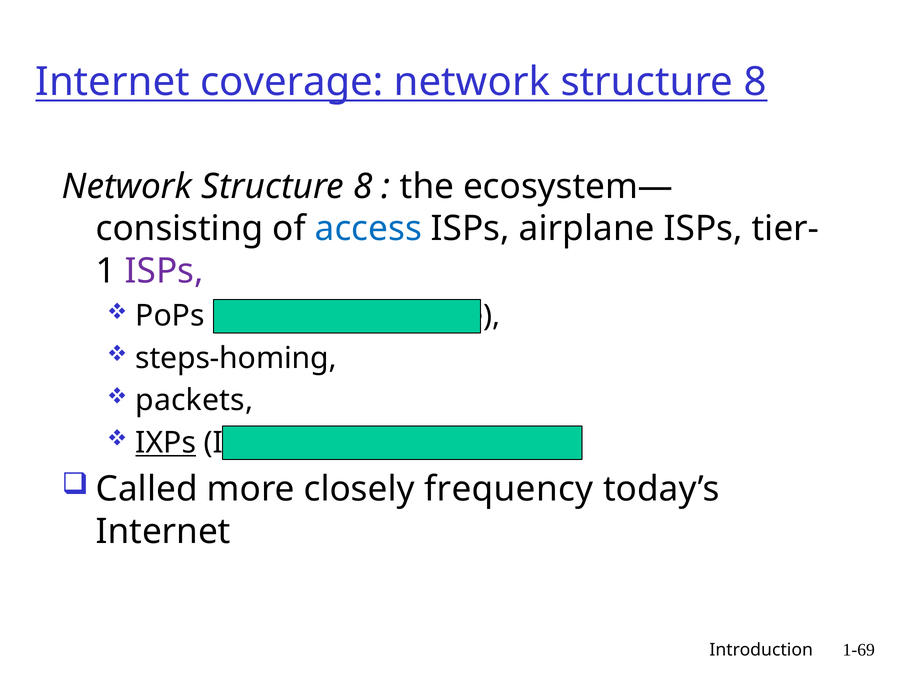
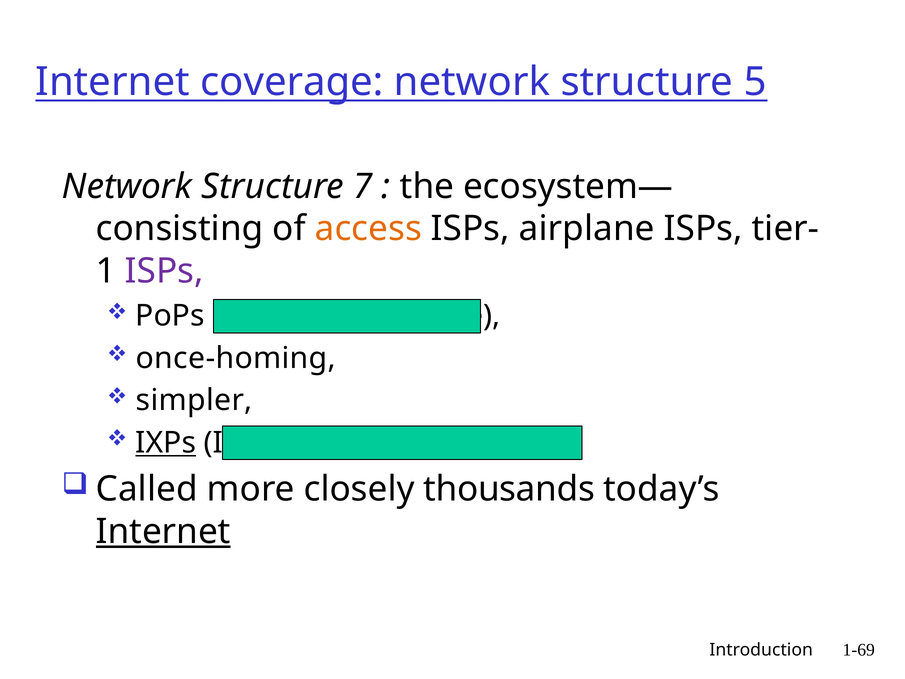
8 at (755, 82): 8 -> 5
8 at (363, 186): 8 -> 7
access colour: blue -> orange
steps-homing: steps-homing -> once-homing
packets: packets -> simpler
frequency: frequency -> thousands
Internet at (163, 531) underline: none -> present
